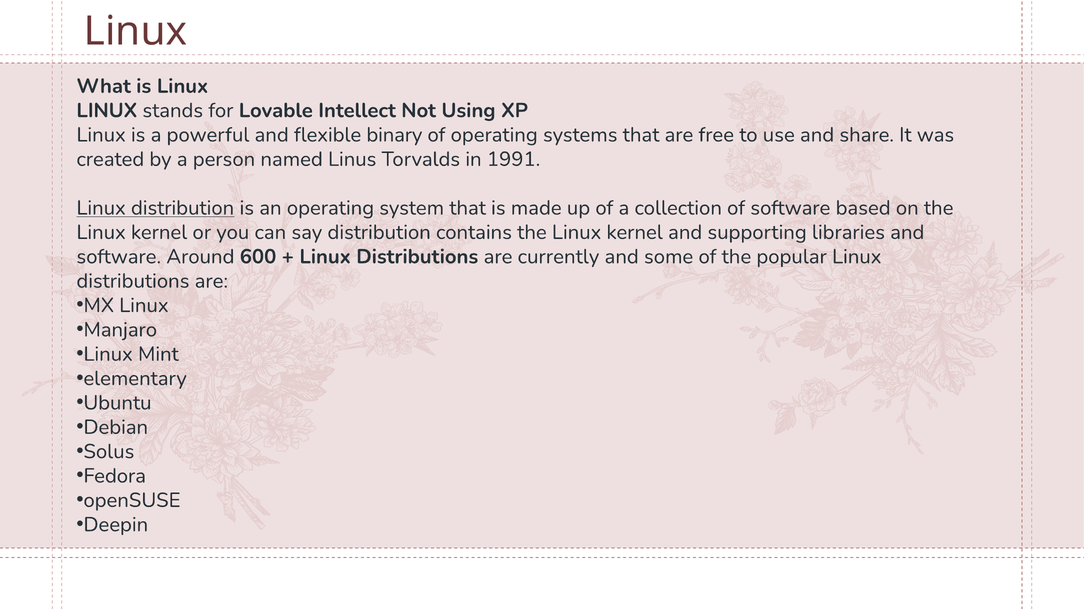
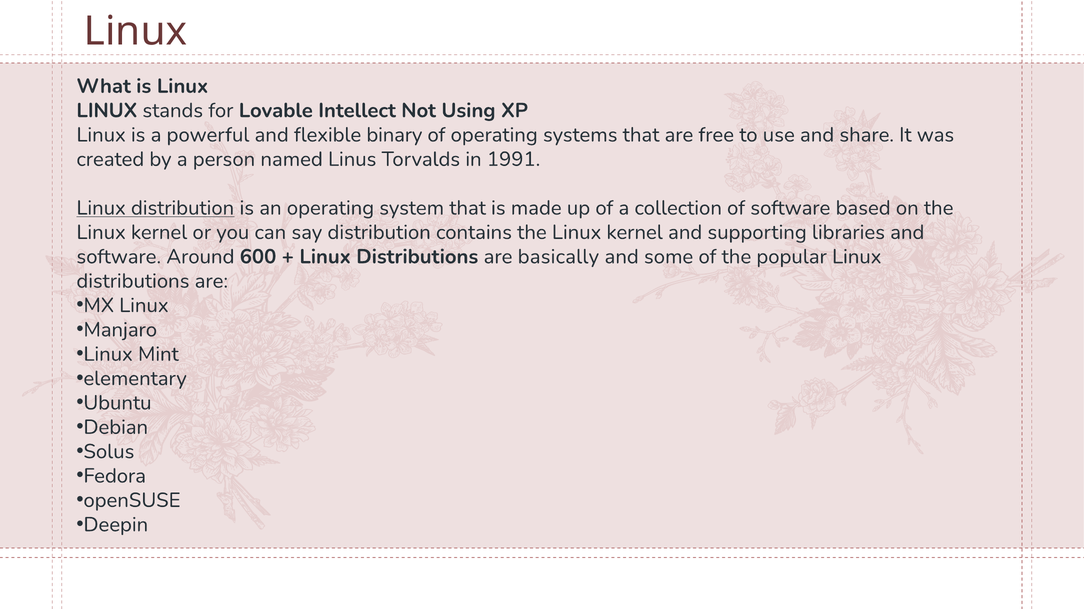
currently: currently -> basically
